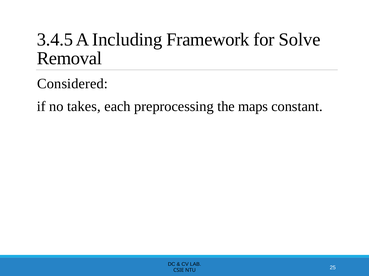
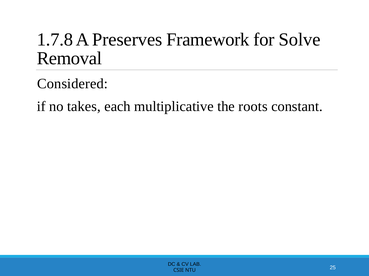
3.4.5: 3.4.5 -> 1.7.8
Including: Including -> Preserves
preprocessing: preprocessing -> multiplicative
maps: maps -> roots
